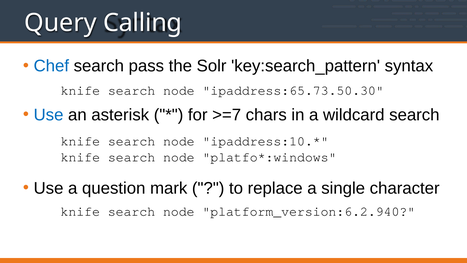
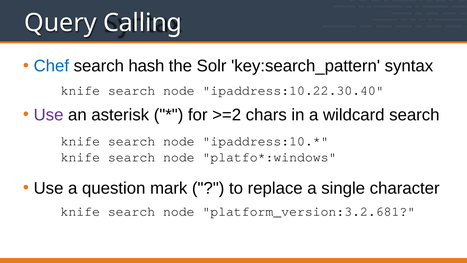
pass: pass -> hash
ipaddress:65.73.50.30: ipaddress:65.73.50.30 -> ipaddress:10.22.30.40
Use at (49, 115) colour: blue -> purple
>=7: >=7 -> >=2
platform_version:6.2.940: platform_version:6.2.940 -> platform_version:3.2.681
